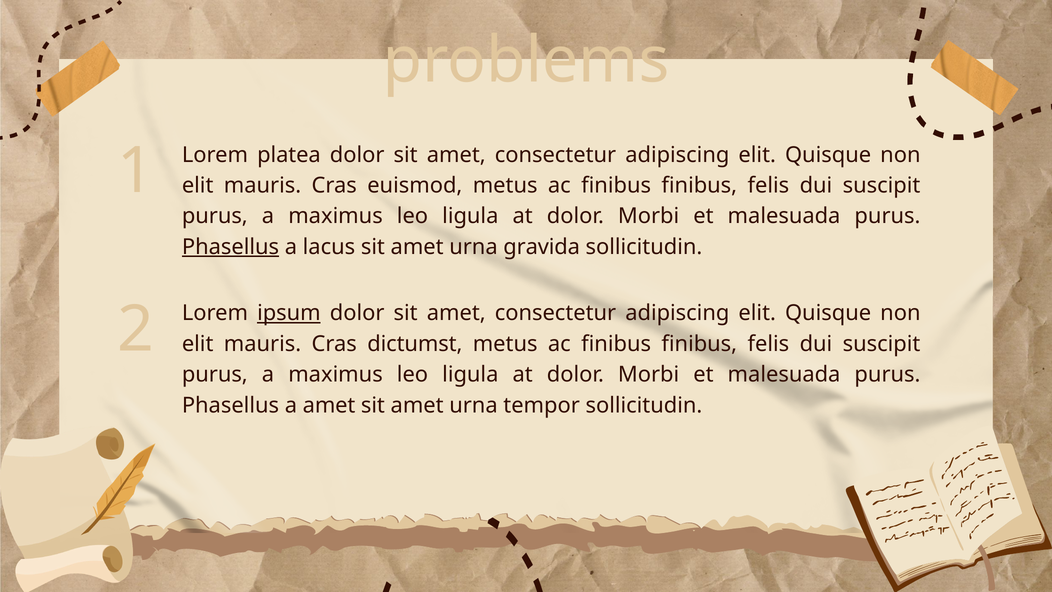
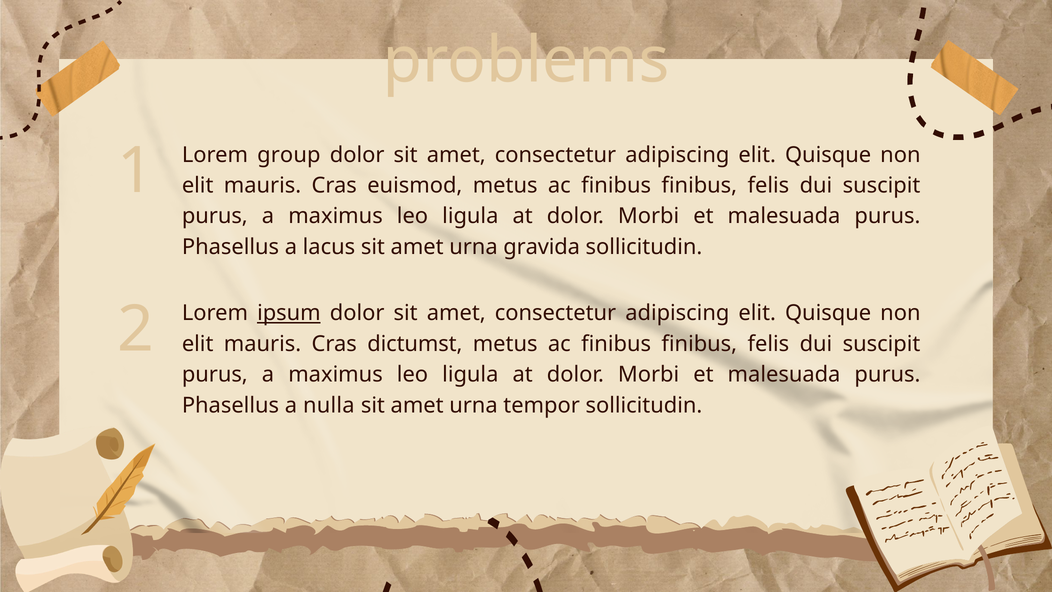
platea: platea -> group
Phasellus at (230, 247) underline: present -> none
a amet: amet -> nulla
